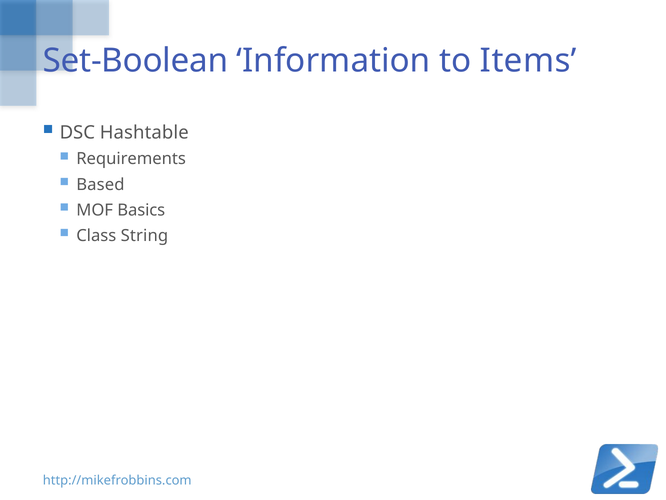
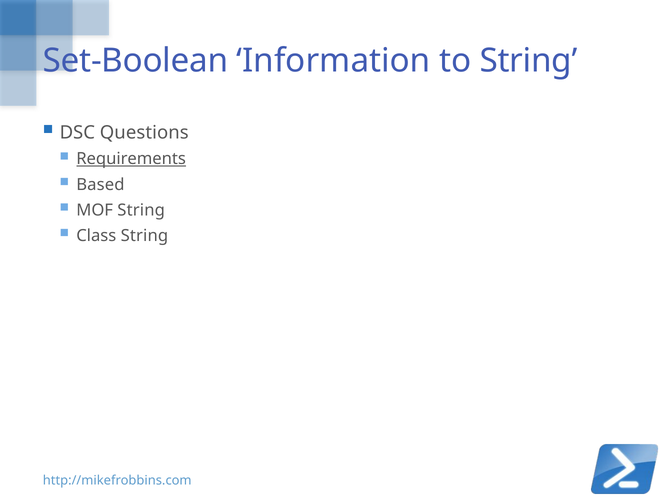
to Items: Items -> String
Hashtable: Hashtable -> Questions
Requirements underline: none -> present
MOF Basics: Basics -> String
